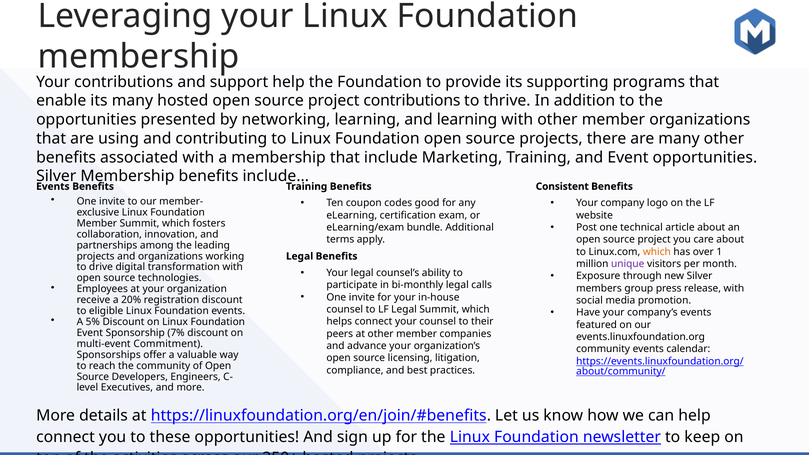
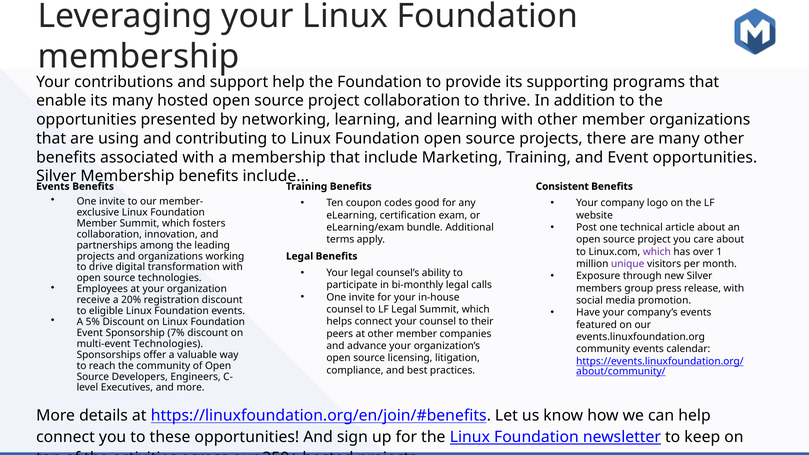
project contributions: contributions -> collaboration
which at (657, 252) colour: orange -> purple
multi-event Commitment: Commitment -> Technologies
